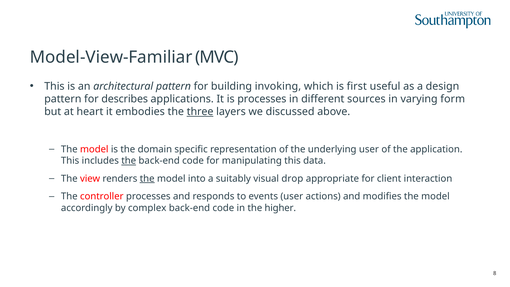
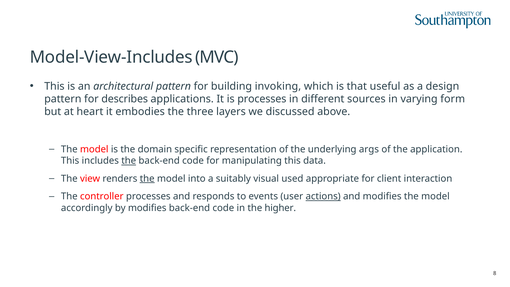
Model-View-Familiar: Model-View-Familiar -> Model-View-Includes
first: first -> that
three underline: present -> none
underlying user: user -> args
drop: drop -> used
actions underline: none -> present
by complex: complex -> modifies
